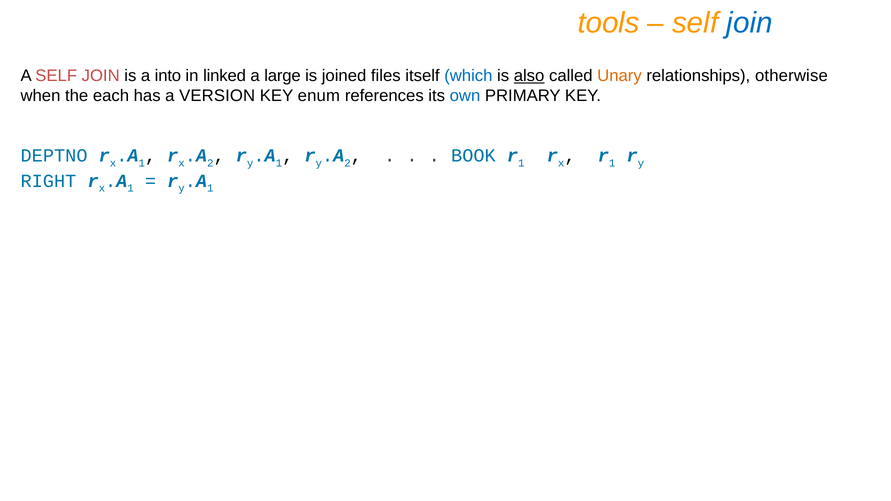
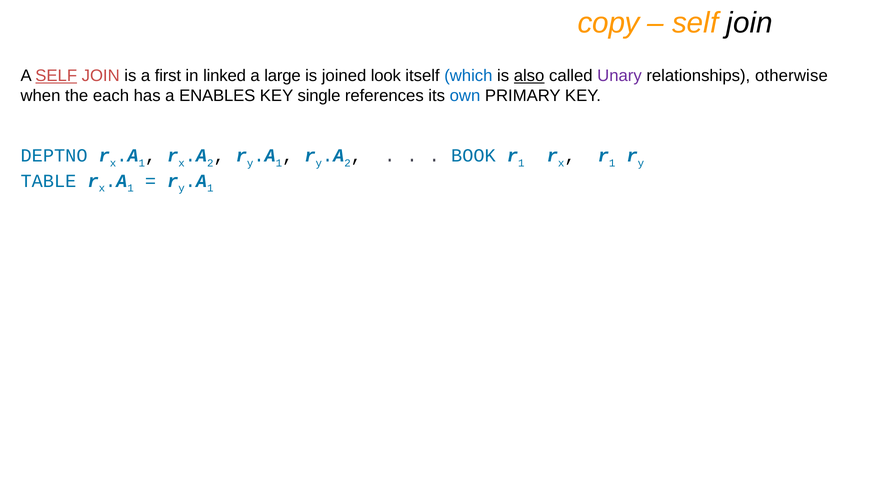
tools: tools -> copy
join at (750, 23) colour: blue -> black
SELF at (56, 76) underline: none -> present
into: into -> first
files: files -> look
Unary colour: orange -> purple
VERSION: VERSION -> ENABLES
enum: enum -> single
RIGHT: RIGHT -> TABLE
